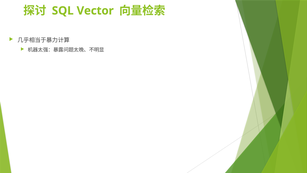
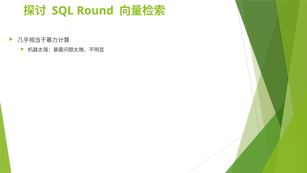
Vector: Vector -> Round
